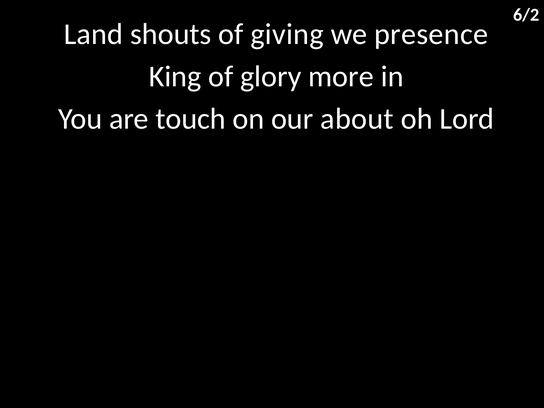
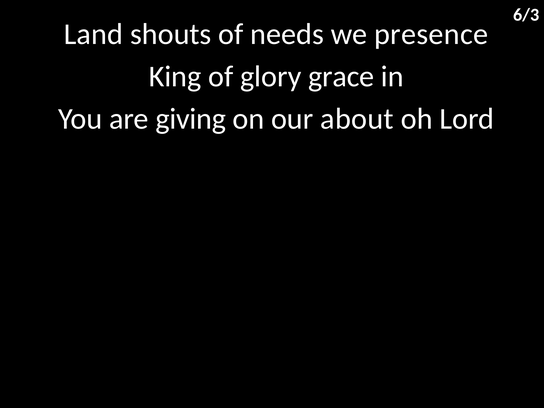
6/2: 6/2 -> 6/3
giving: giving -> needs
more: more -> grace
touch: touch -> giving
